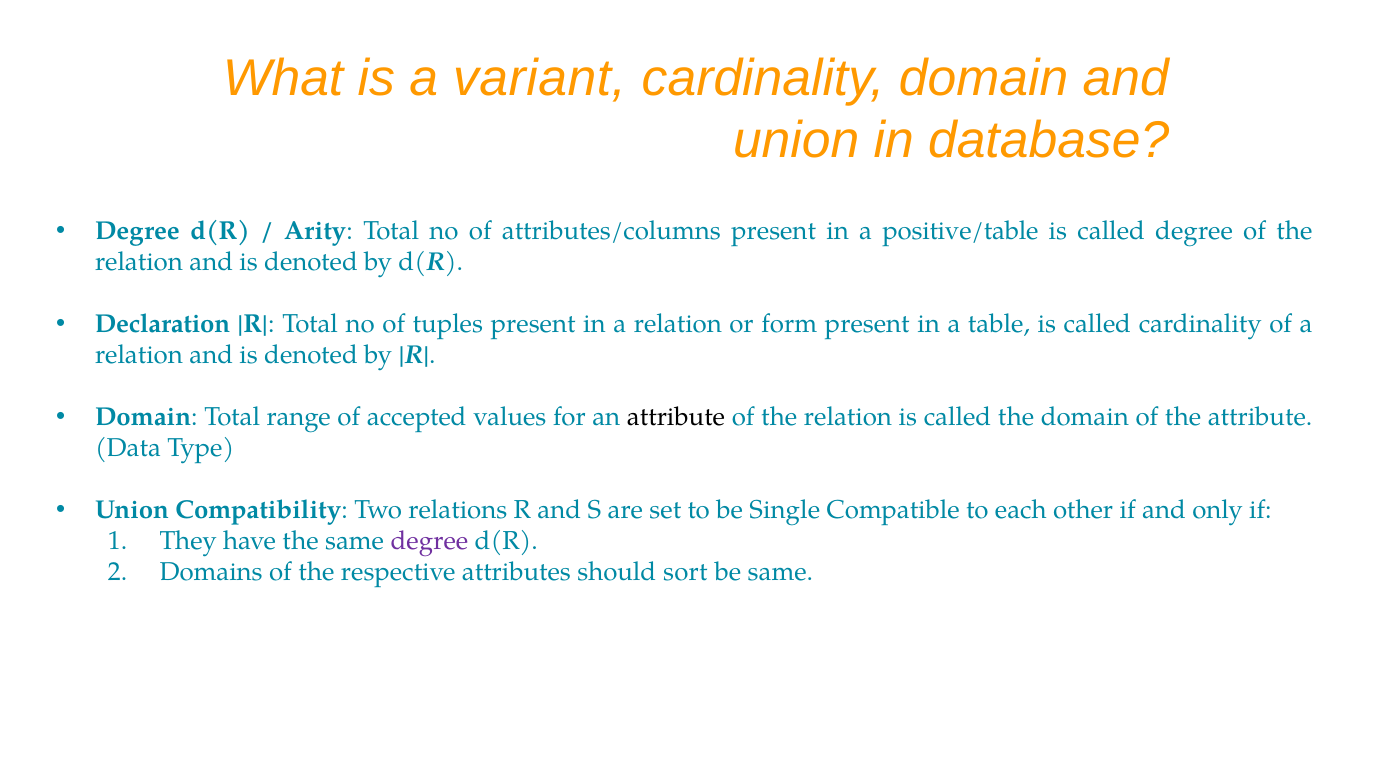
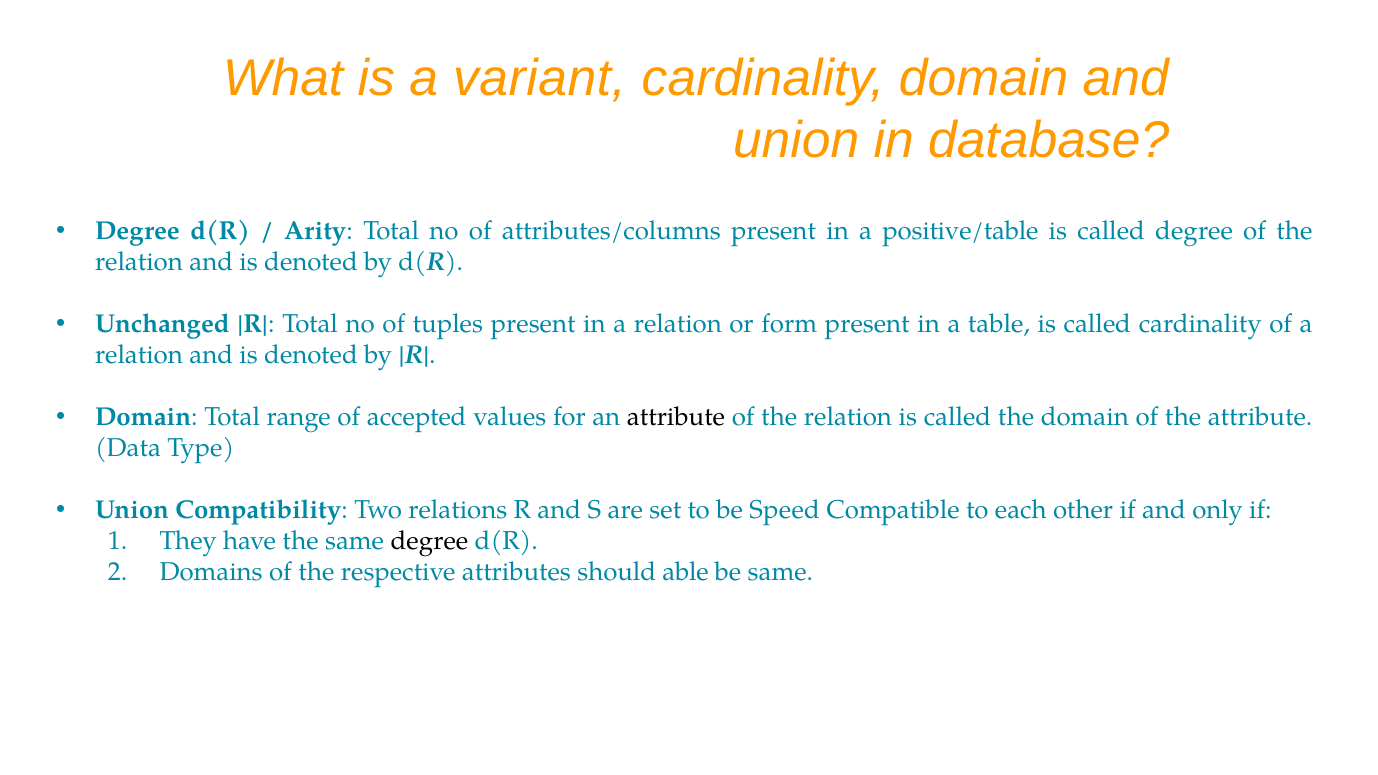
Declaration: Declaration -> Unchanged
Single: Single -> Speed
degree at (429, 541) colour: purple -> black
sort: sort -> able
